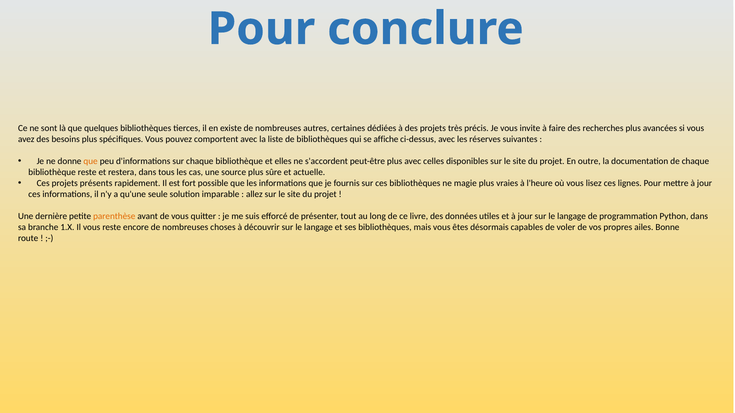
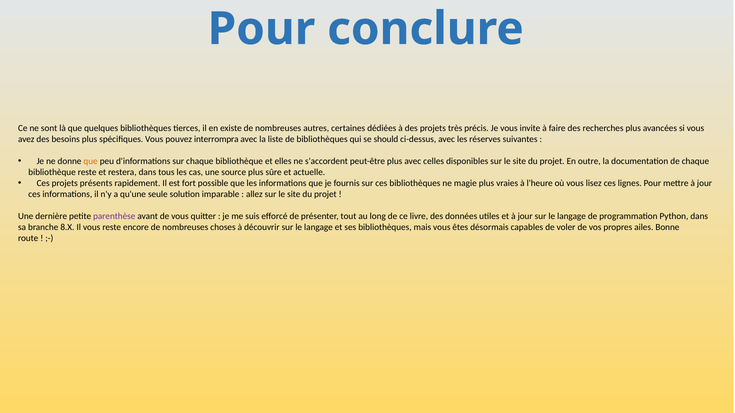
comportent: comportent -> interrompra
affiche: affiche -> should
parenthèse colour: orange -> purple
1.X: 1.X -> 8.X
